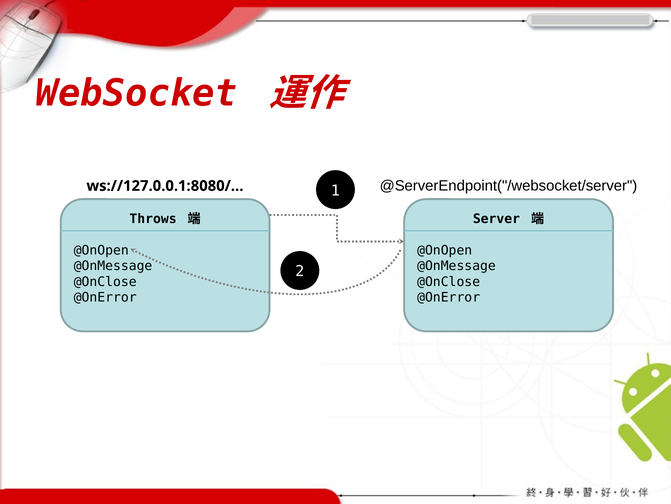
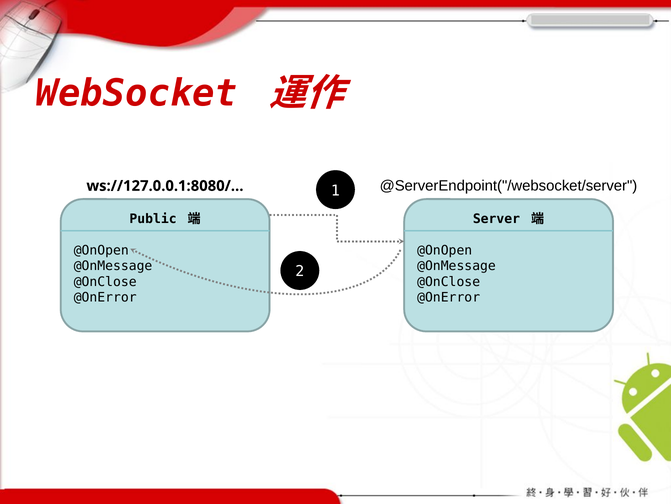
Throws: Throws -> Public
